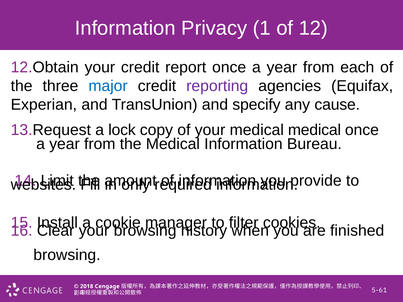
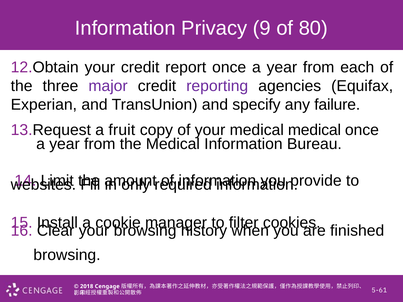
1: 1 -> 9
12: 12 -> 80
major colour: blue -> purple
cause: cause -> failure
lock: lock -> fruit
